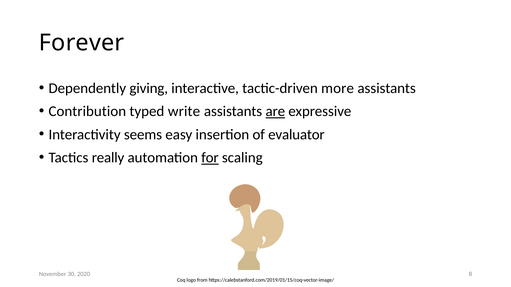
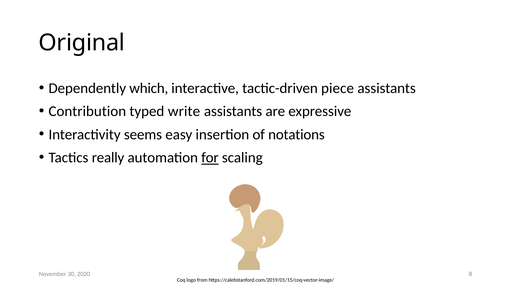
Forever: Forever -> Original
giving: giving -> which
more: more -> piece
are underline: present -> none
evaluator: evaluator -> notations
